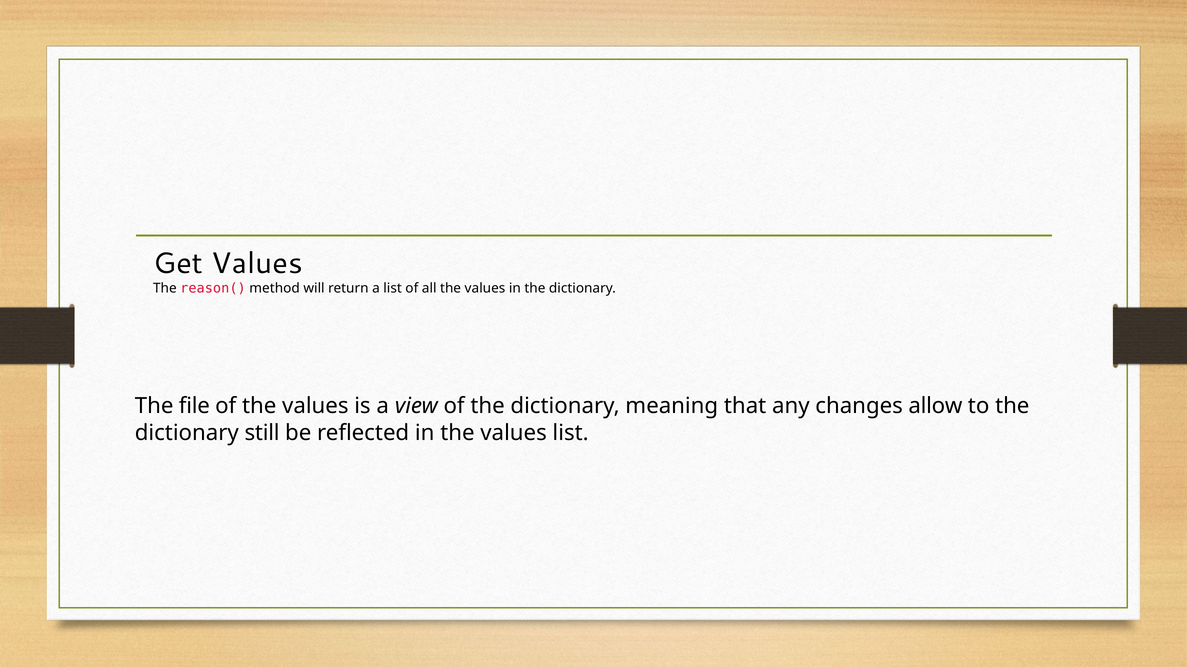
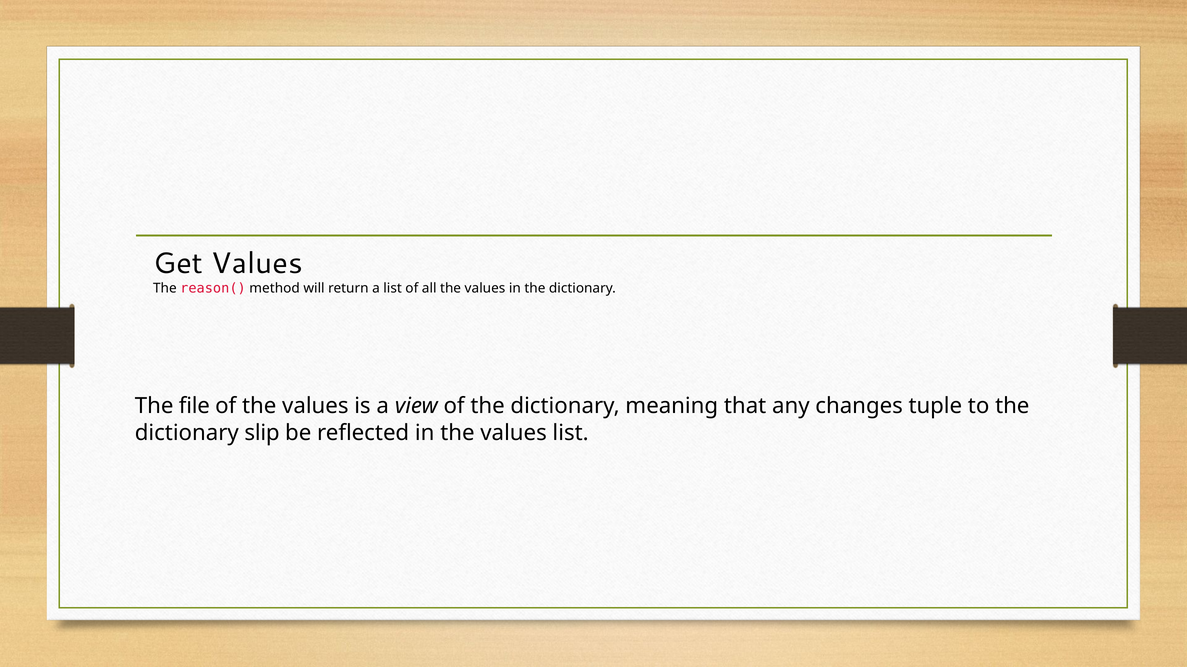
allow: allow -> tuple
still: still -> slip
